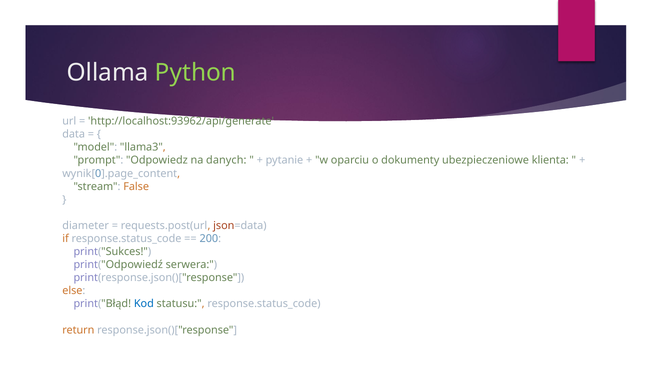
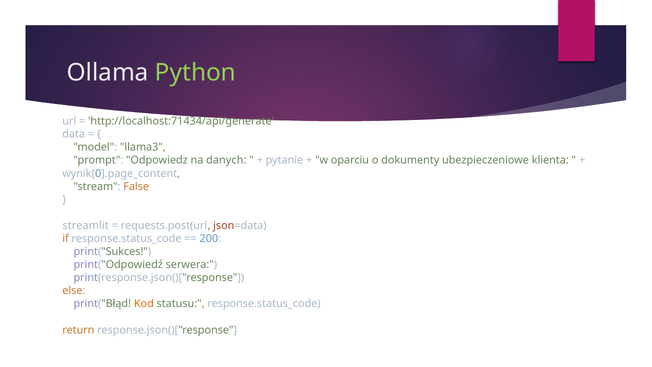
http://localhost:93962/api/generate: http://localhost:93962/api/generate -> http://localhost:71434/api/generate
diameter: diameter -> streamlit
Kod colour: blue -> orange
